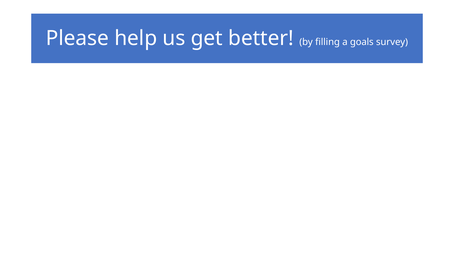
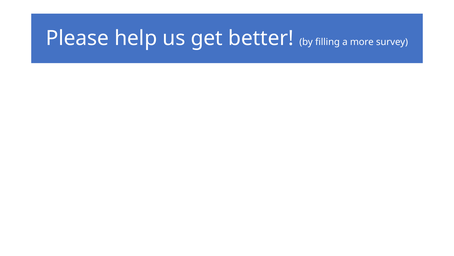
goals: goals -> more
